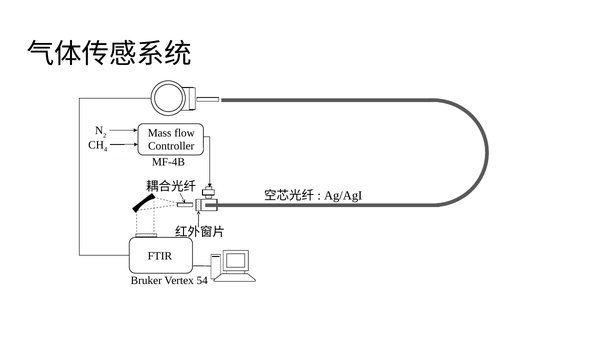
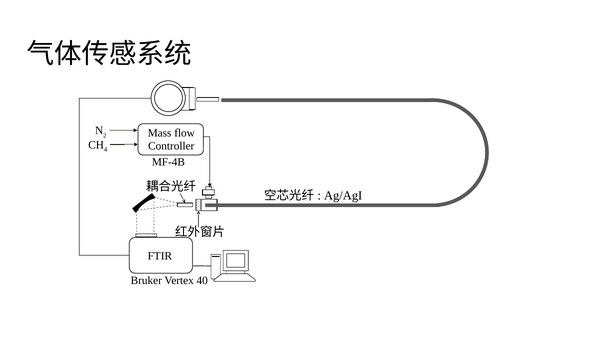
54: 54 -> 40
